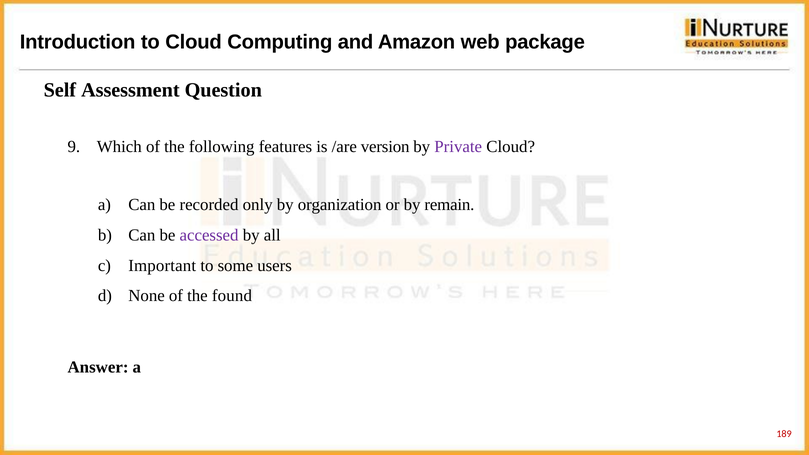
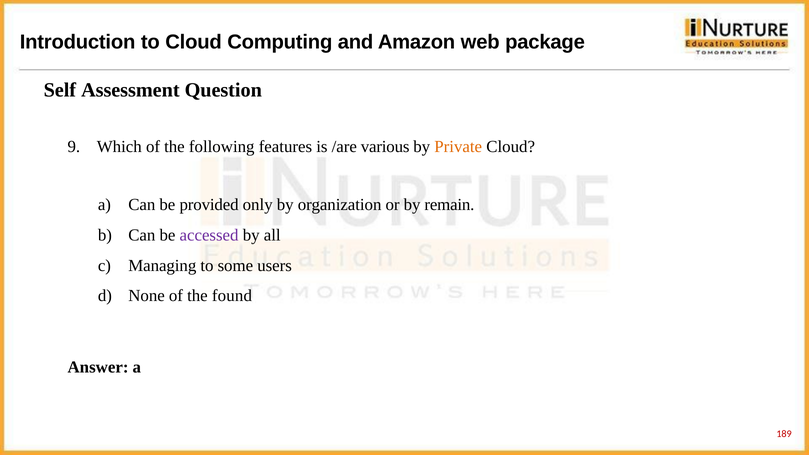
version: version -> various
Private colour: purple -> orange
recorded: recorded -> provided
Important: Important -> Managing
